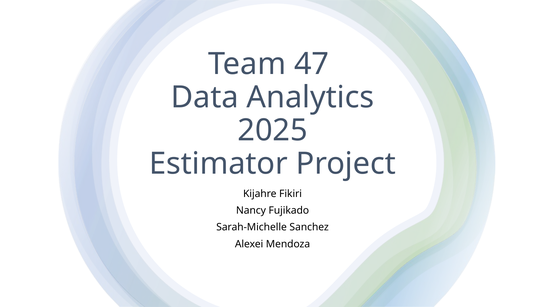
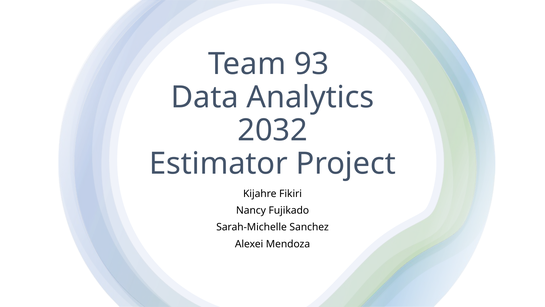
47: 47 -> 93
2025: 2025 -> 2032
